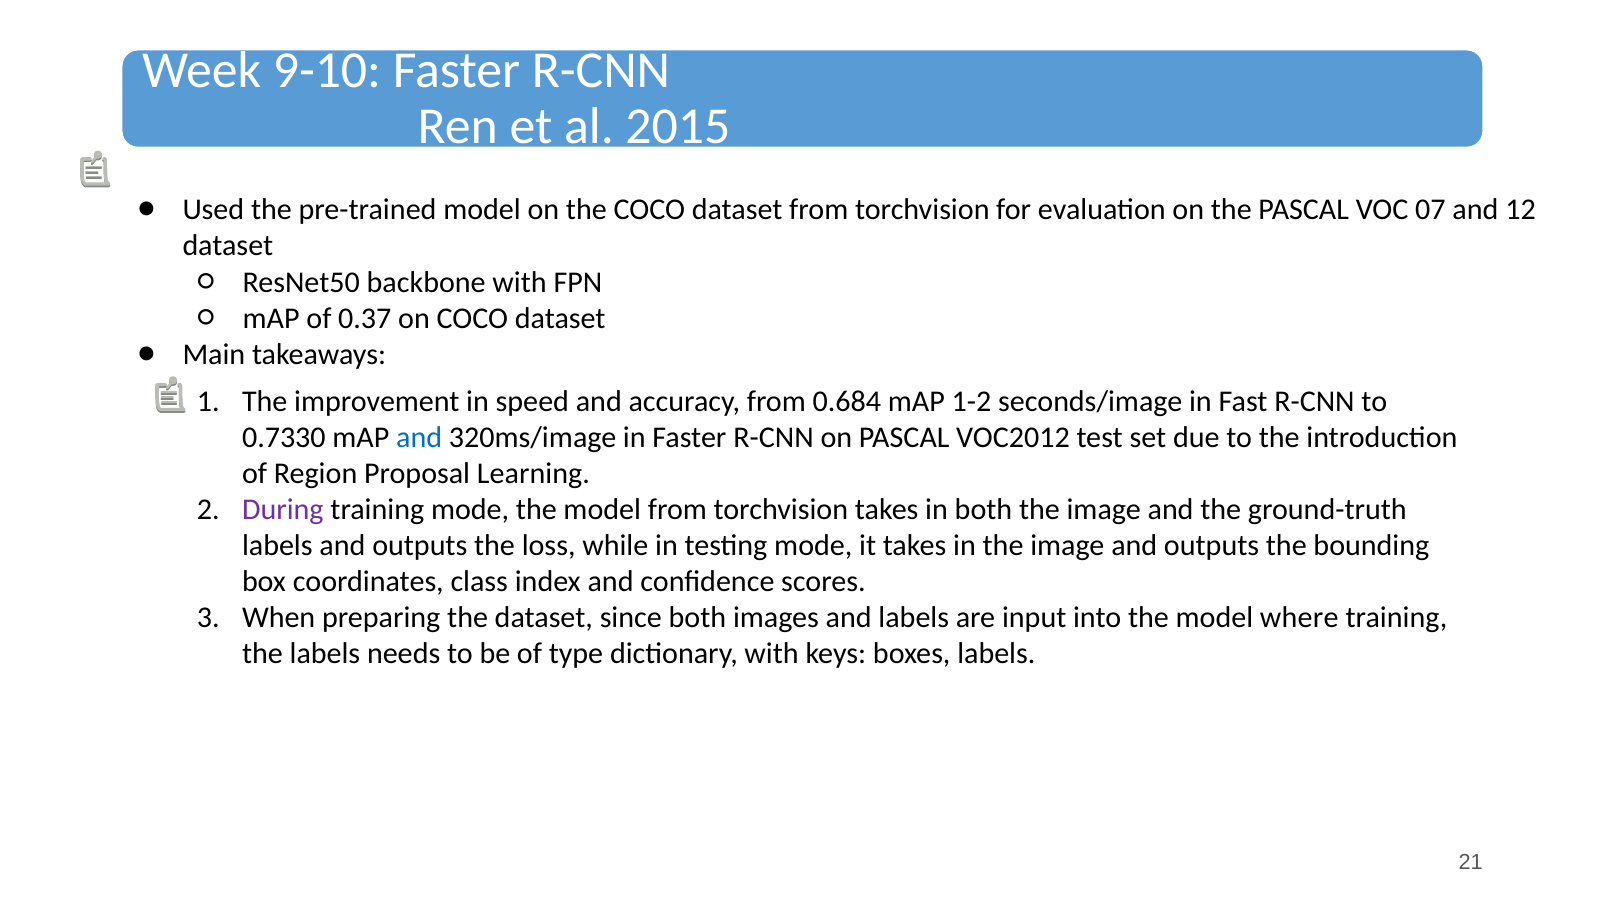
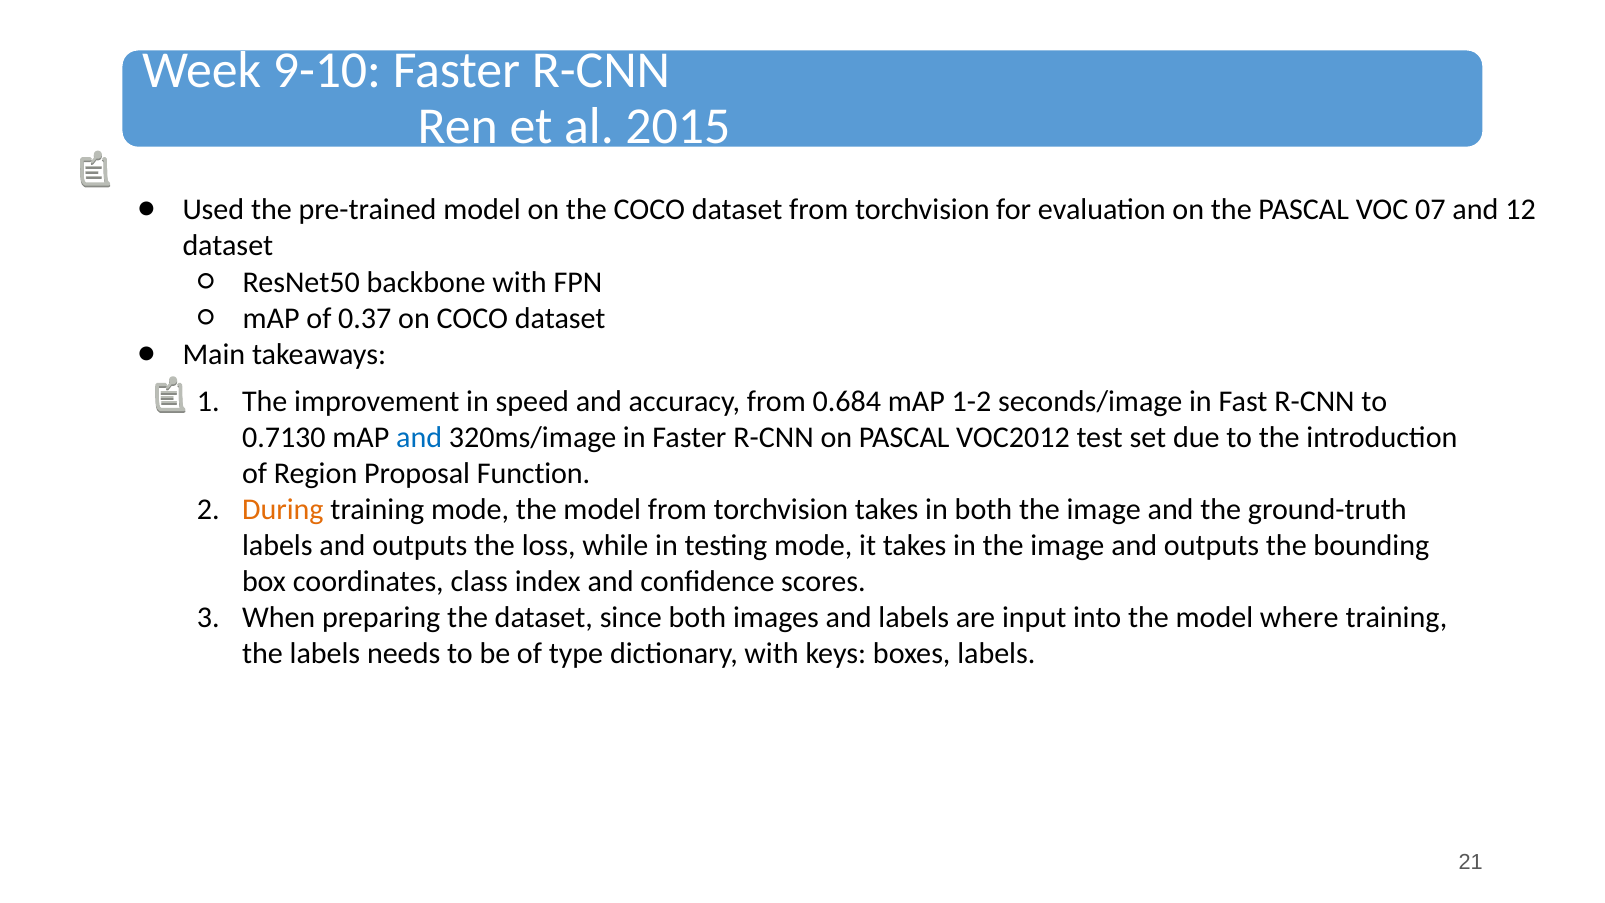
0.7330: 0.7330 -> 0.7130
Learning: Learning -> Function
During colour: purple -> orange
